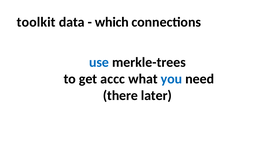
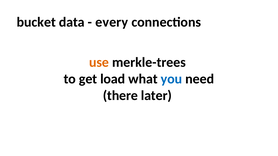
toolkit: toolkit -> bucket
which: which -> every
use colour: blue -> orange
accc: accc -> load
